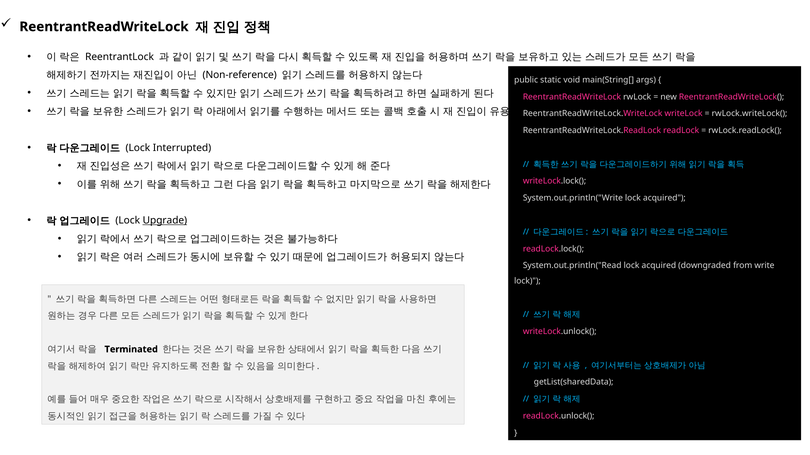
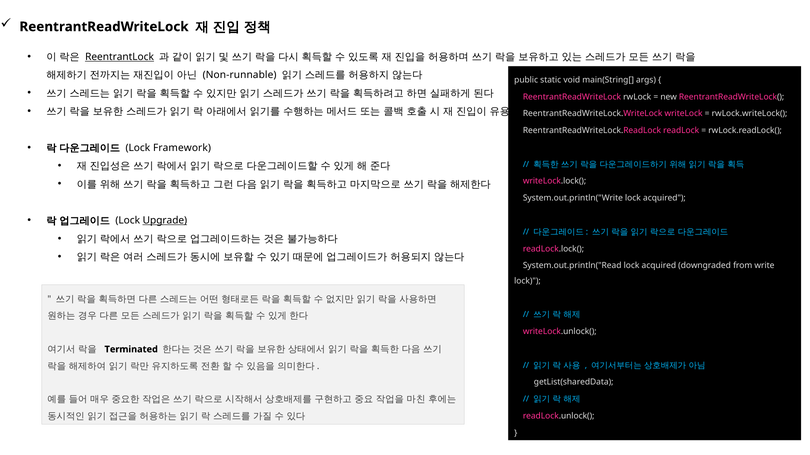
ReentrantLock underline: none -> present
Non-reference: Non-reference -> Non-runnable
Interrupted: Interrupted -> Framework
